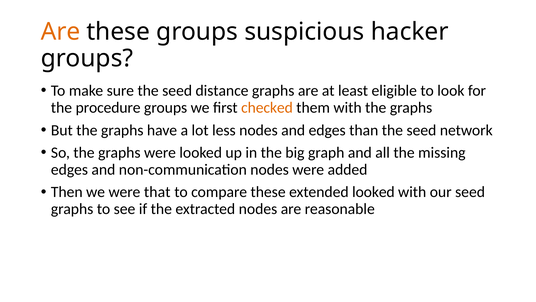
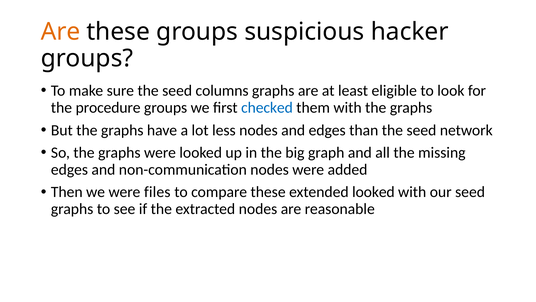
distance: distance -> columns
checked colour: orange -> blue
that: that -> files
